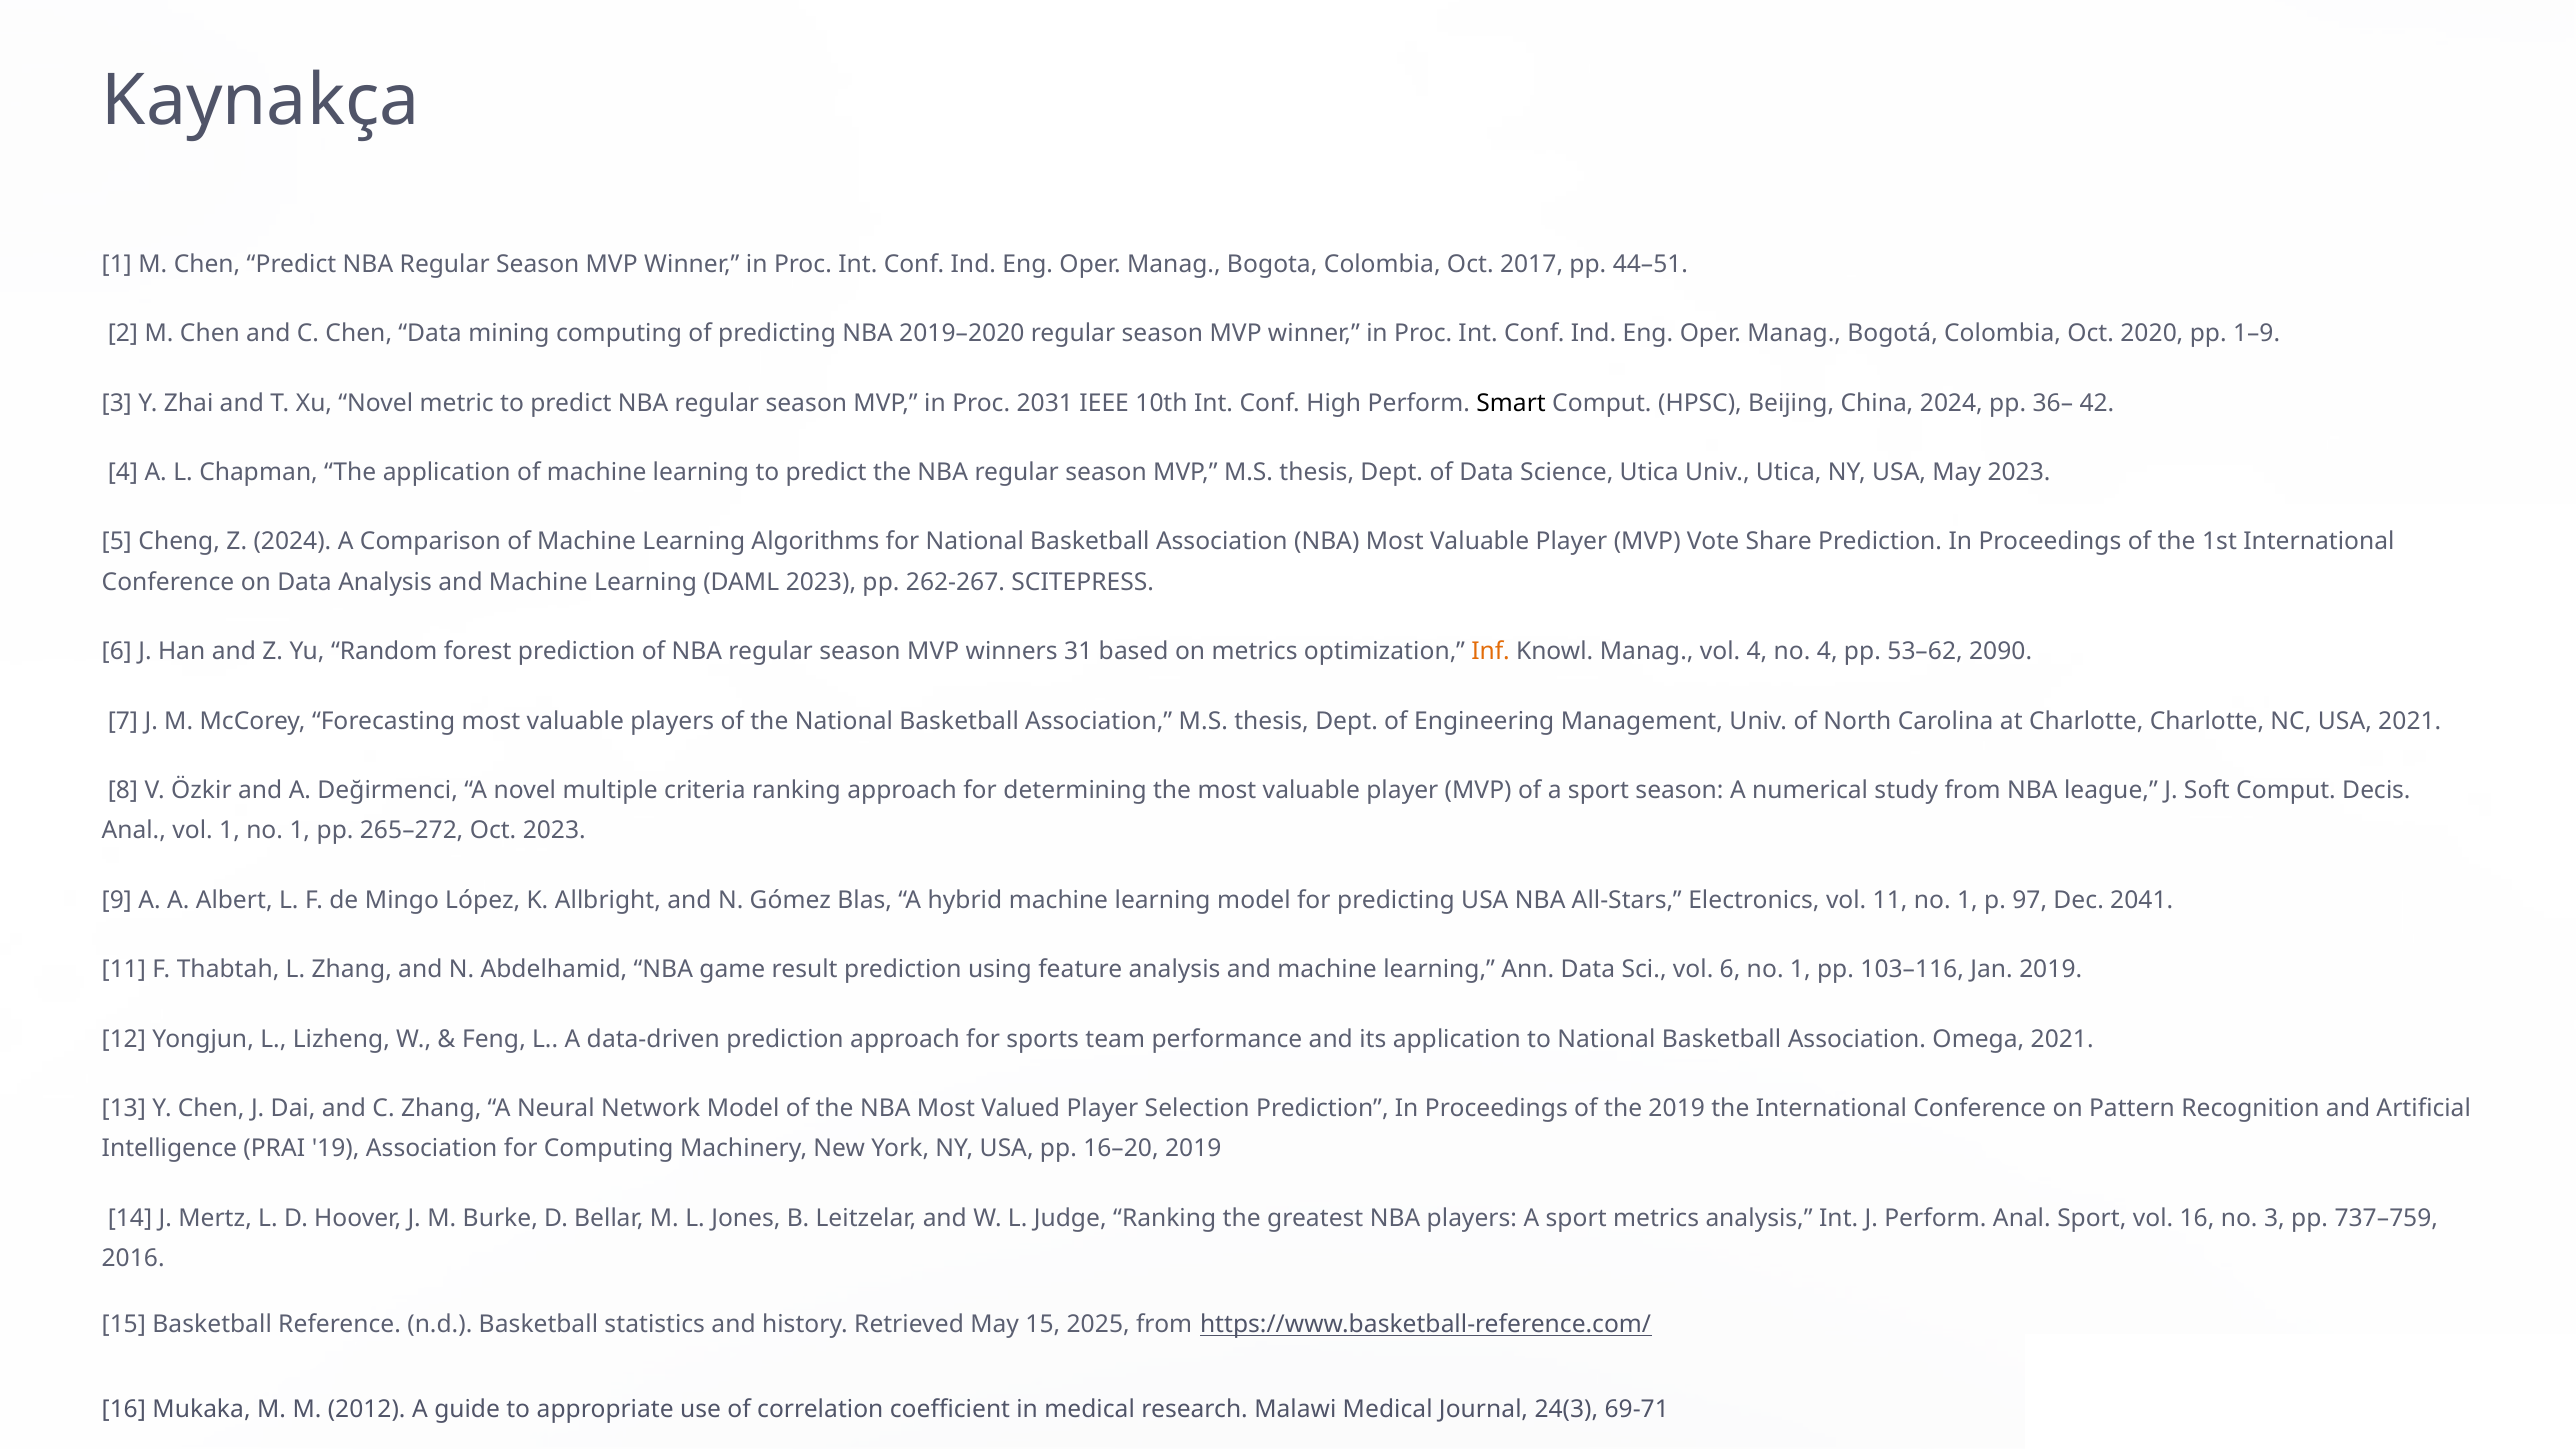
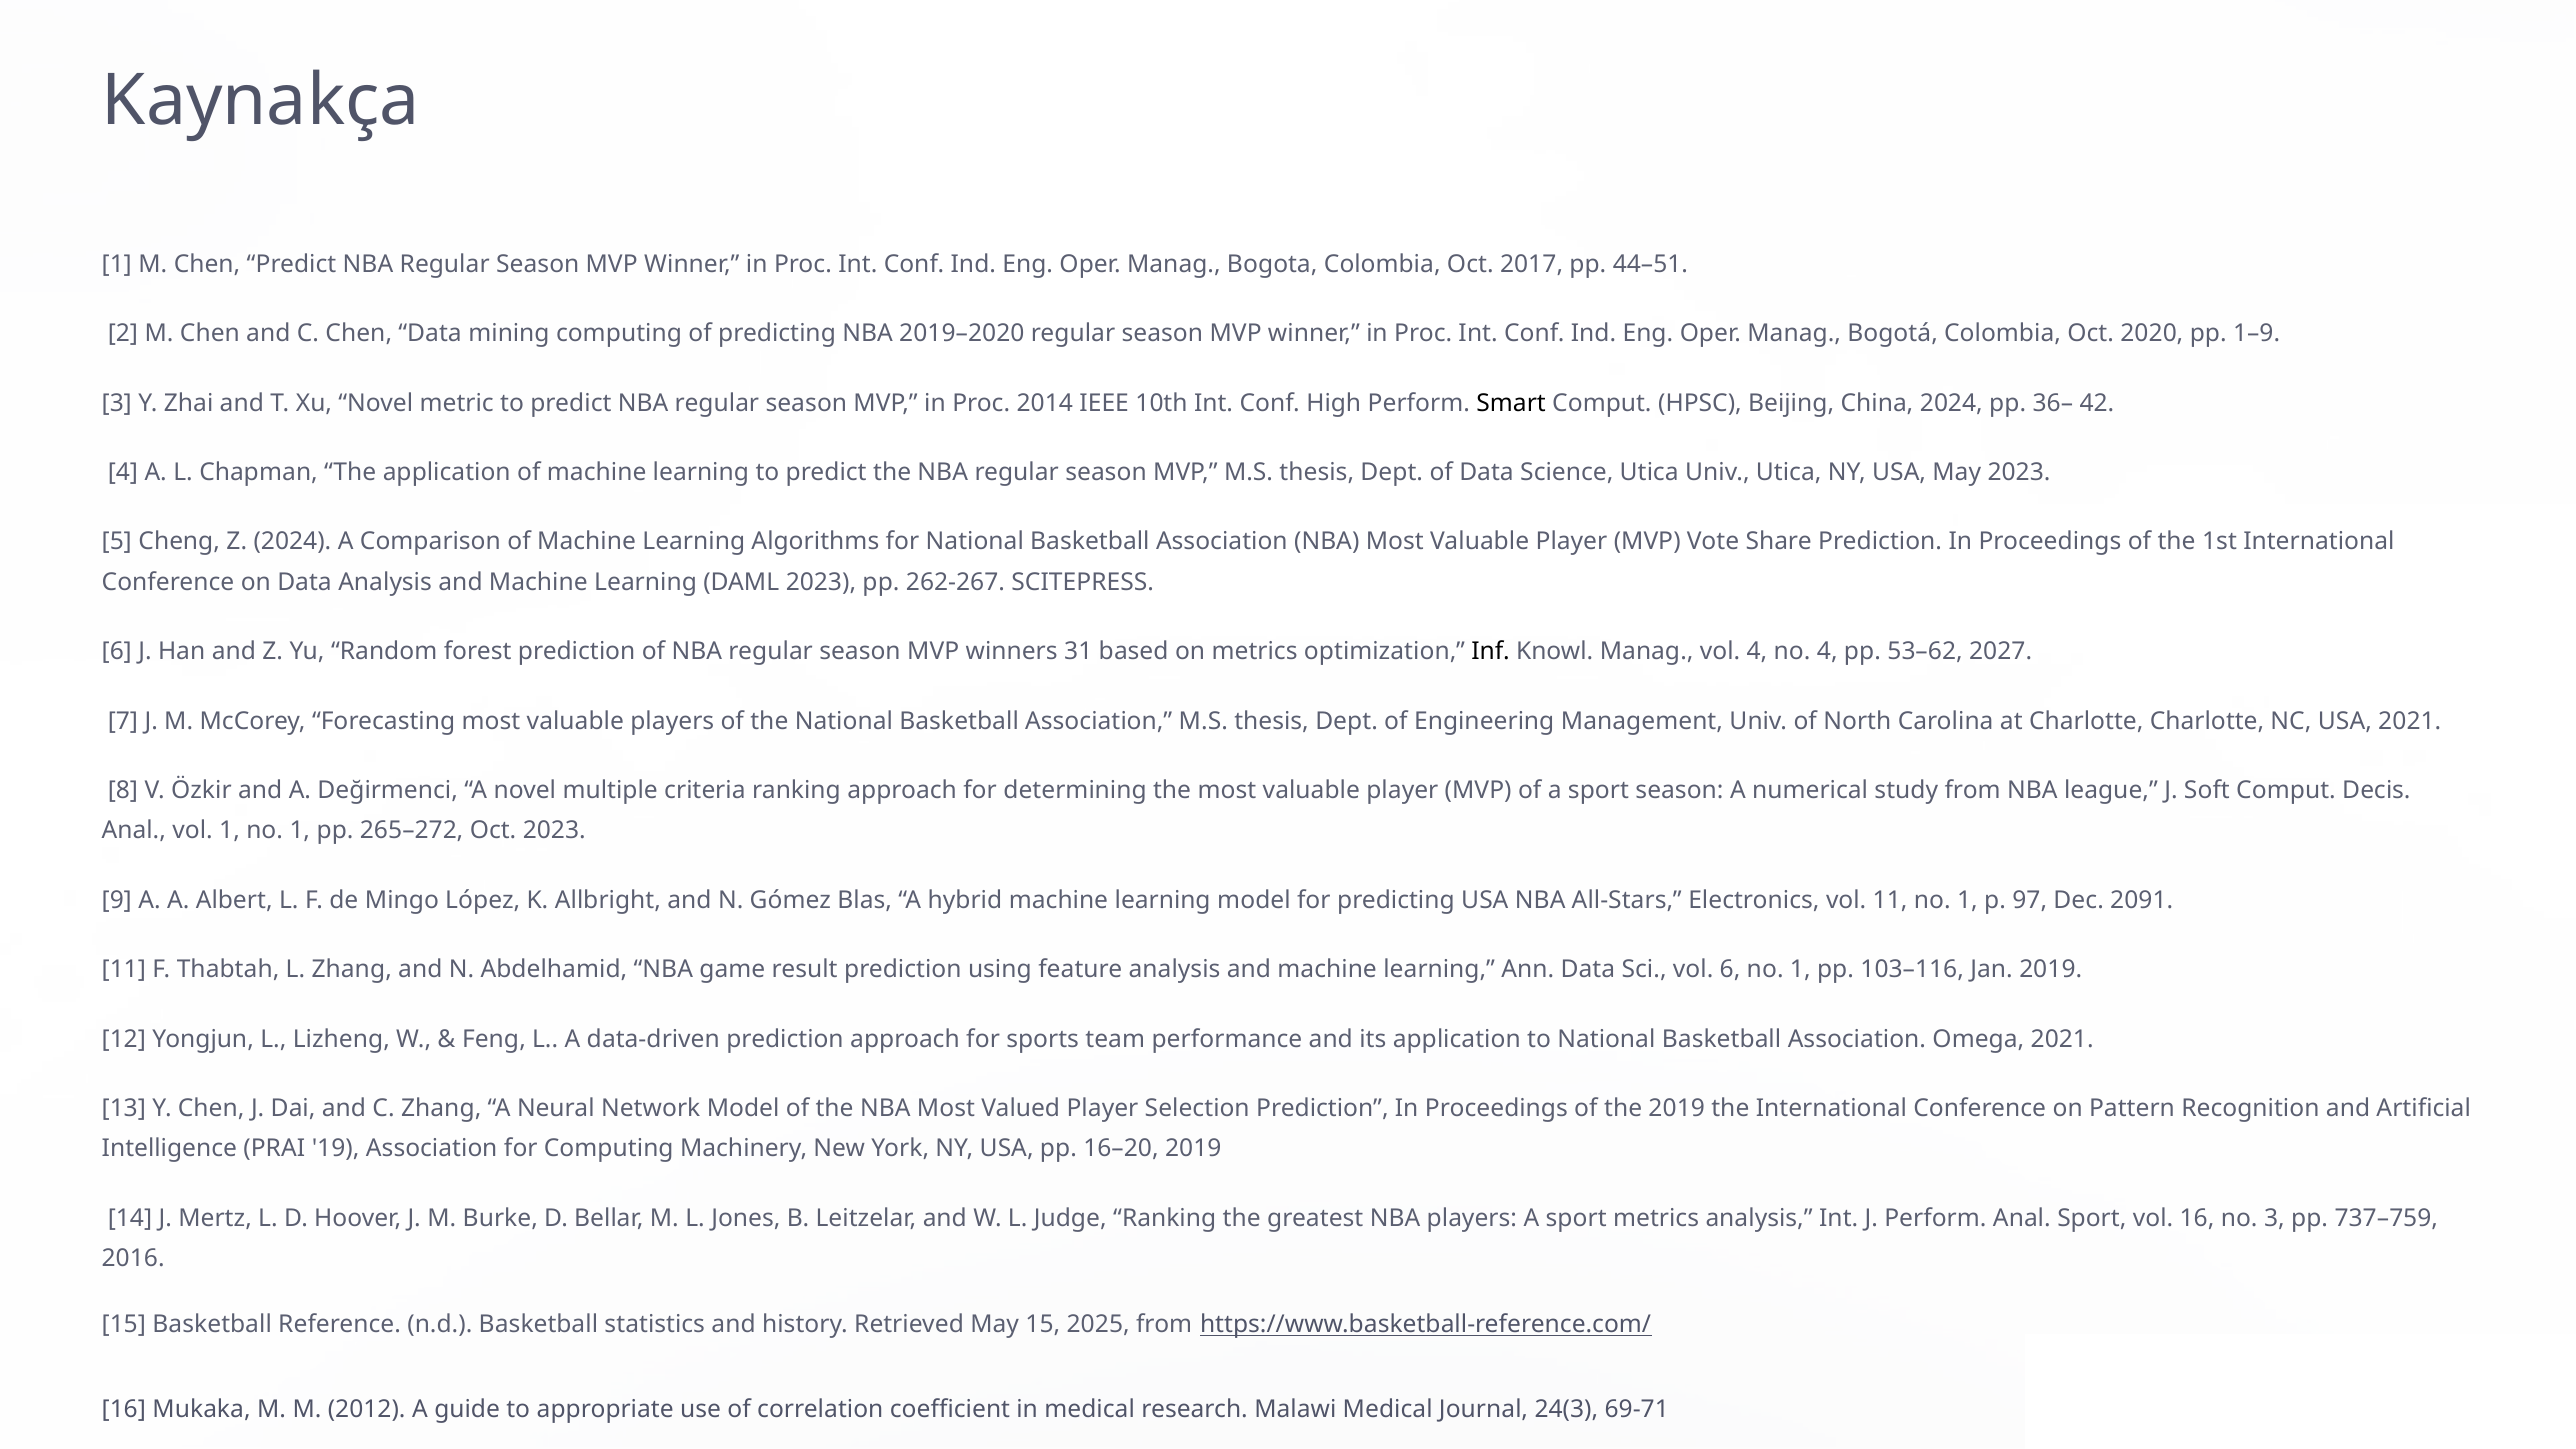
2031: 2031 -> 2014
Inf colour: orange -> black
2090: 2090 -> 2027
2041: 2041 -> 2091
